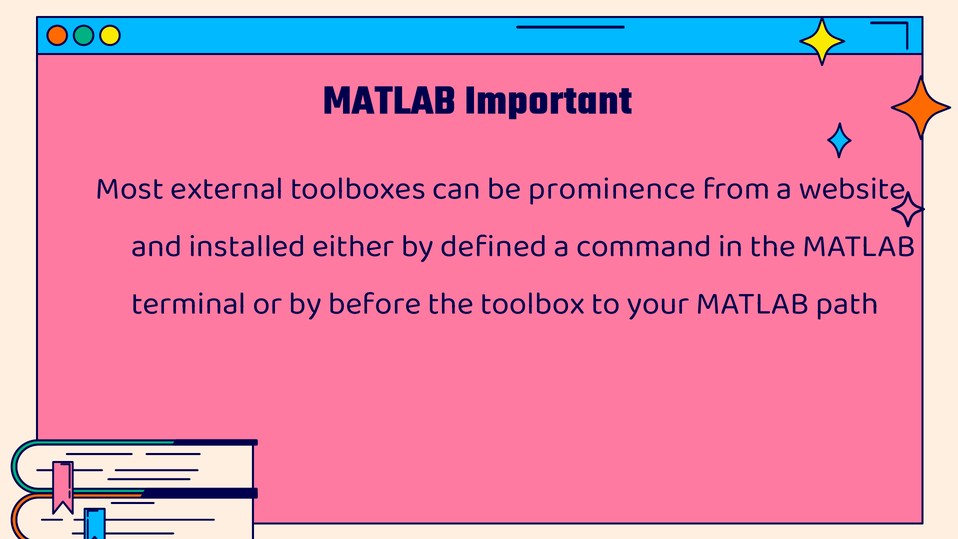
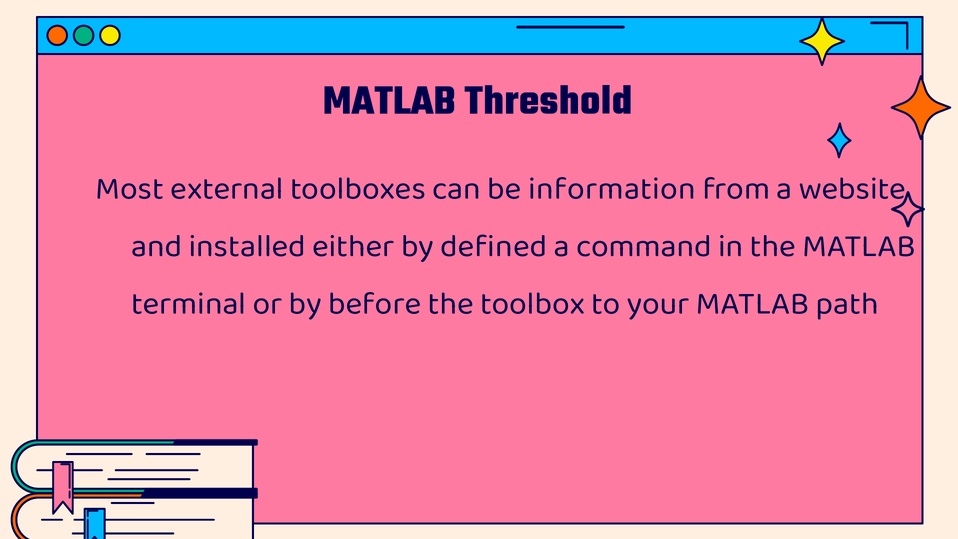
Important: Important -> Threshold
prominence: prominence -> information
